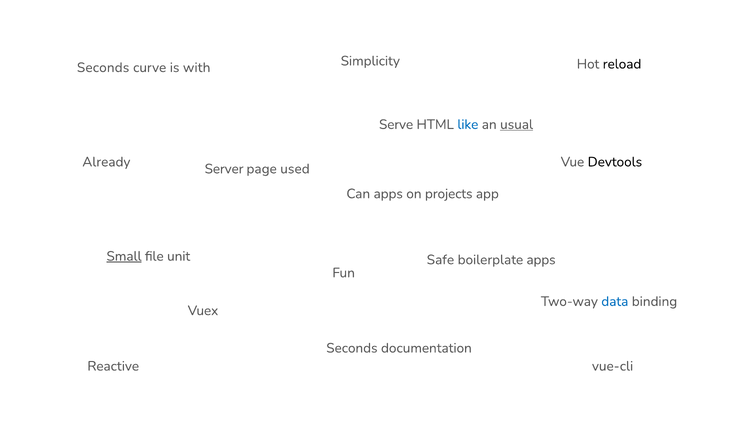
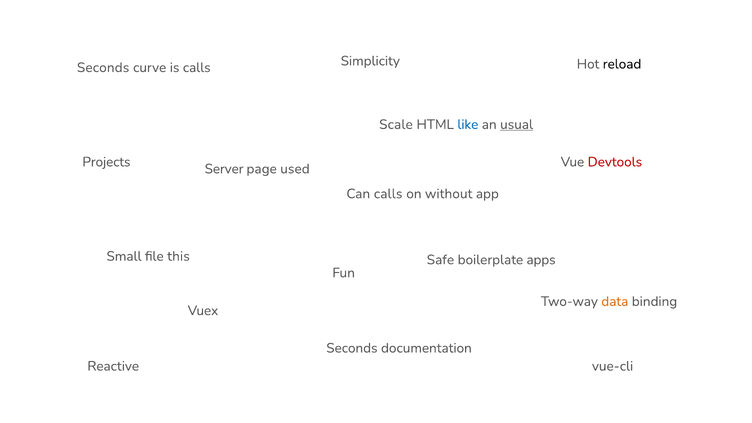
is with: with -> calls
Serve: Serve -> Scale
Already: Already -> Projects
Devtools colour: black -> red
Can apps: apps -> calls
projects: projects -> without
Small underline: present -> none
unit: unit -> this
data colour: blue -> orange
